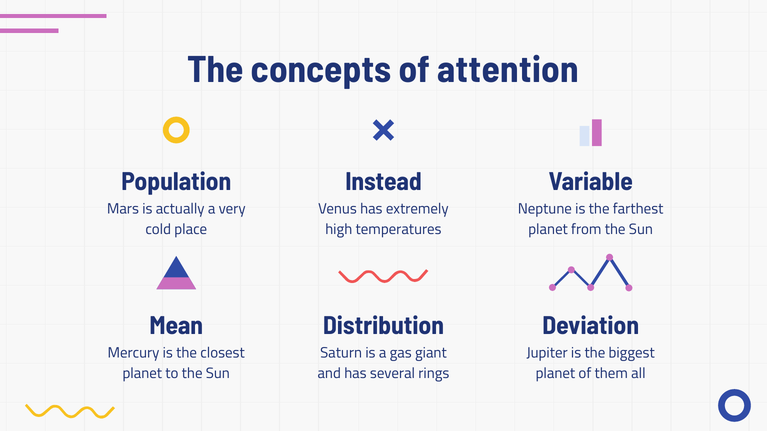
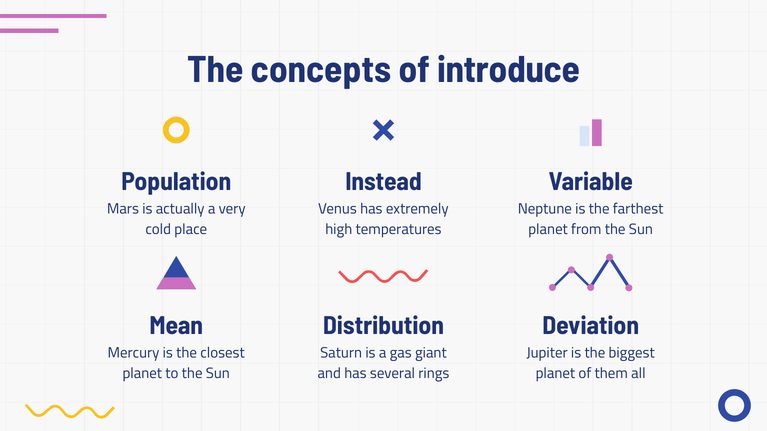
attention: attention -> introduce
